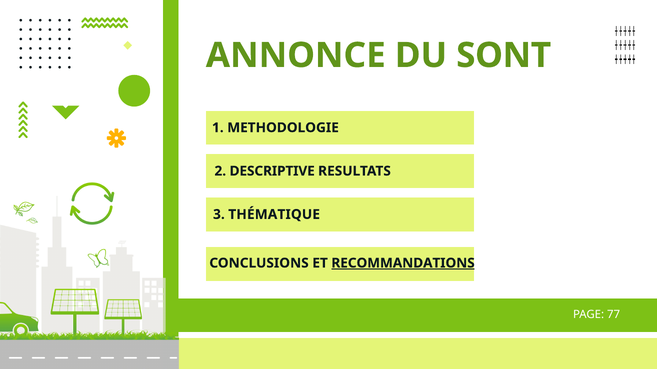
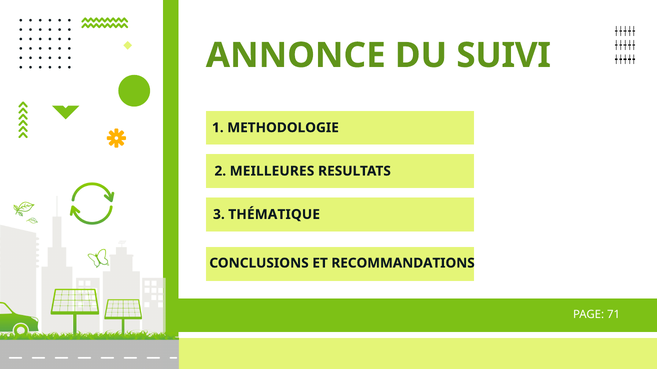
SONT: SONT -> SUIVI
DESCRIPTIVE: DESCRIPTIVE -> MEILLEURES
RECOMMANDATIONS underline: present -> none
77: 77 -> 71
